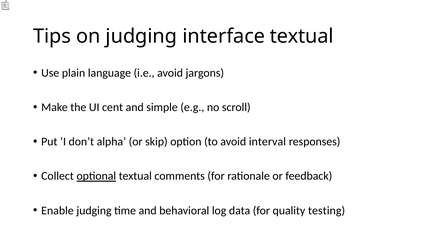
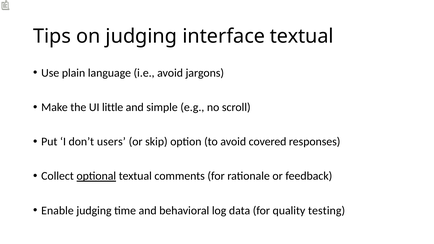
cent: cent -> little
alpha: alpha -> users
interval: interval -> covered
